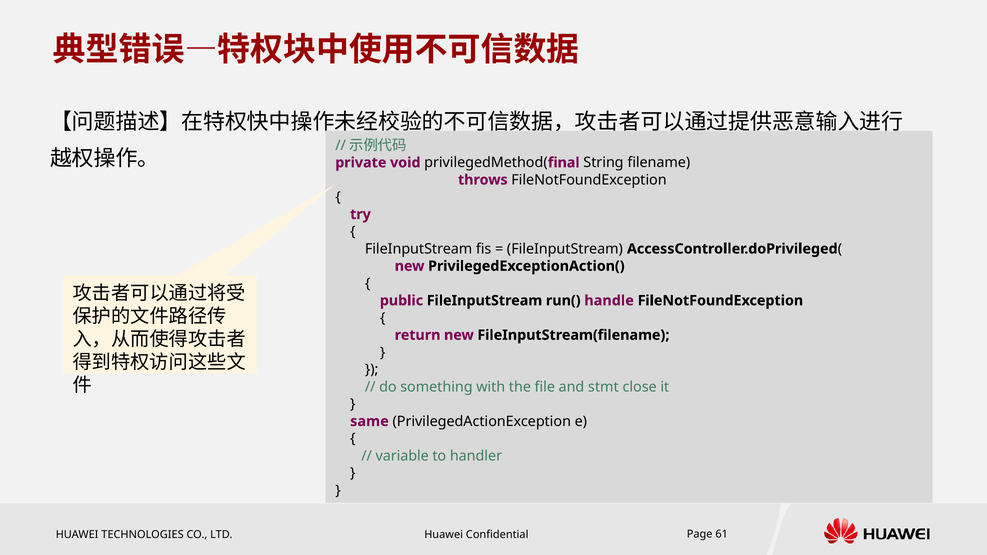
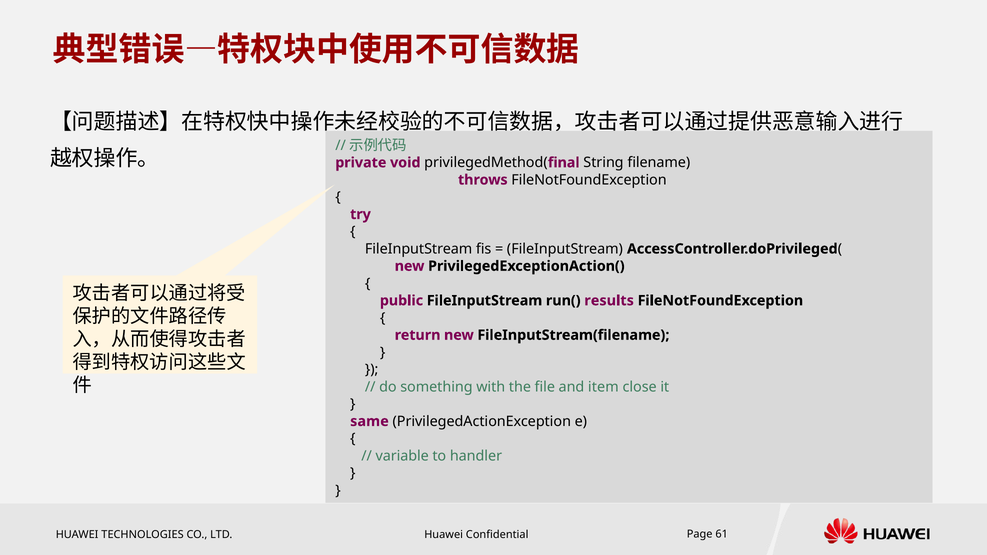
handle: handle -> results
stmt: stmt -> item
